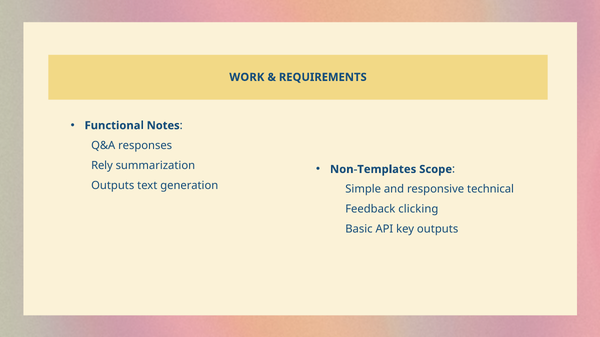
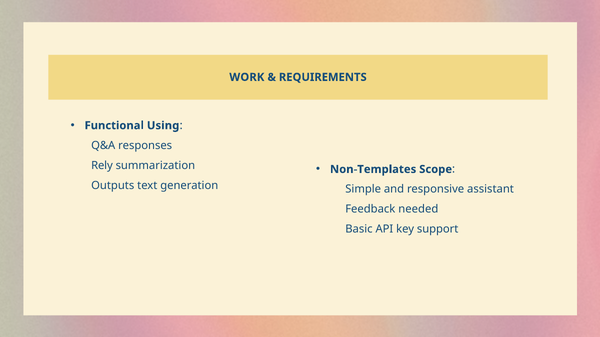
Notes: Notes -> Using
technical: technical -> assistant
clicking: clicking -> needed
key outputs: outputs -> support
